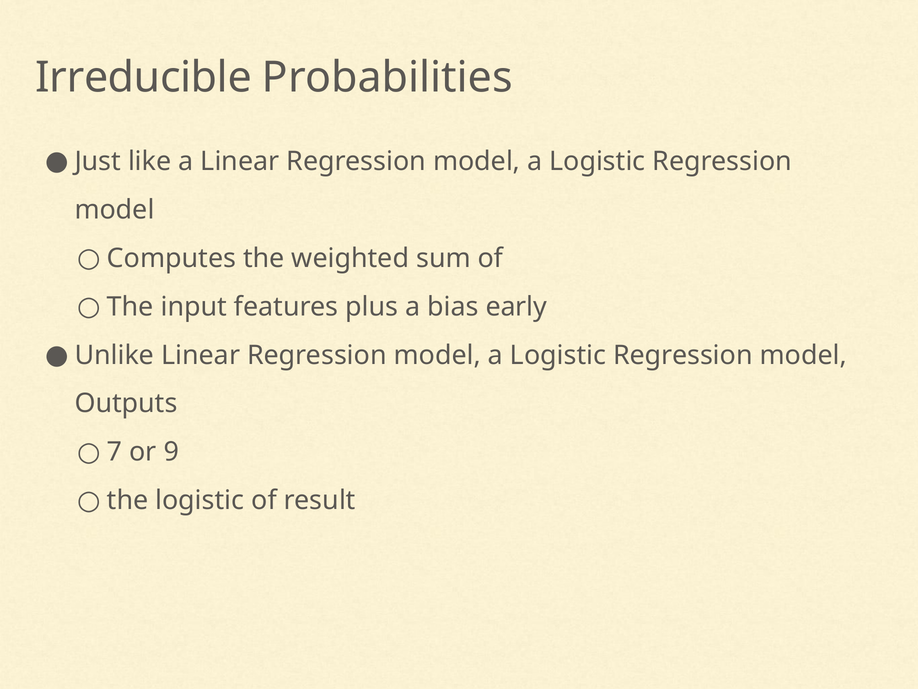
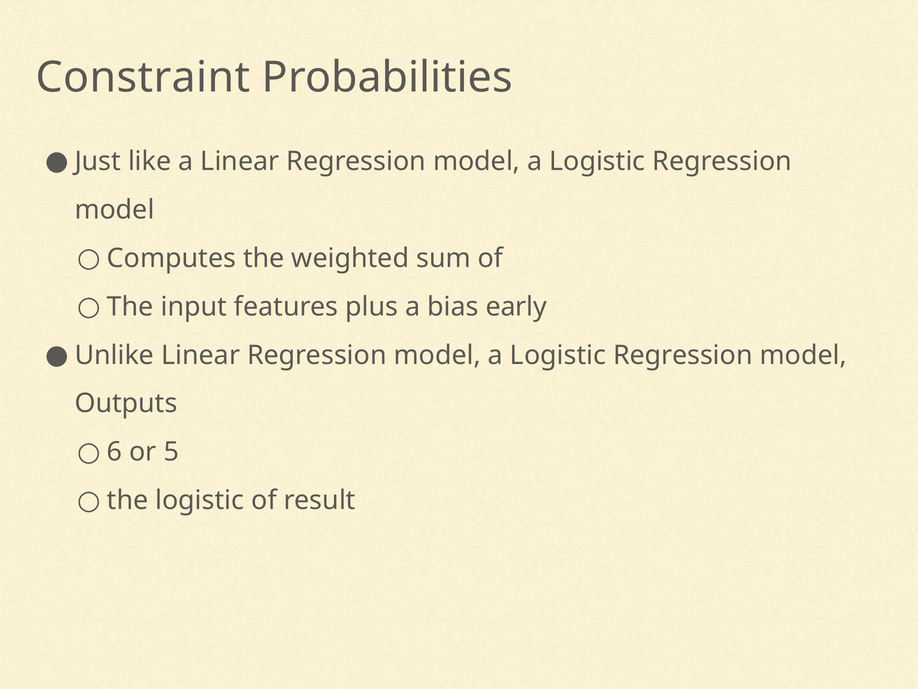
Irreducible: Irreducible -> Constraint
7: 7 -> 6
9: 9 -> 5
